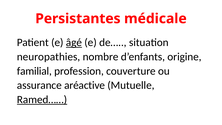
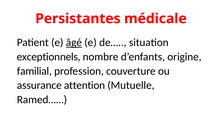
neuropathies: neuropathies -> exceptionnels
aréactive: aréactive -> attention
Ramed…… underline: present -> none
